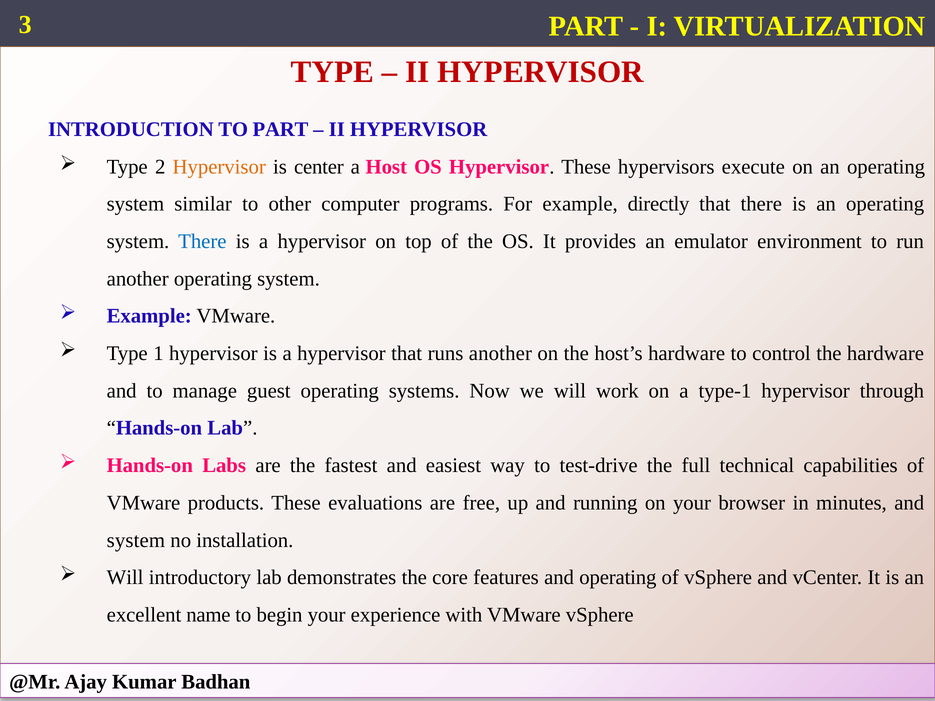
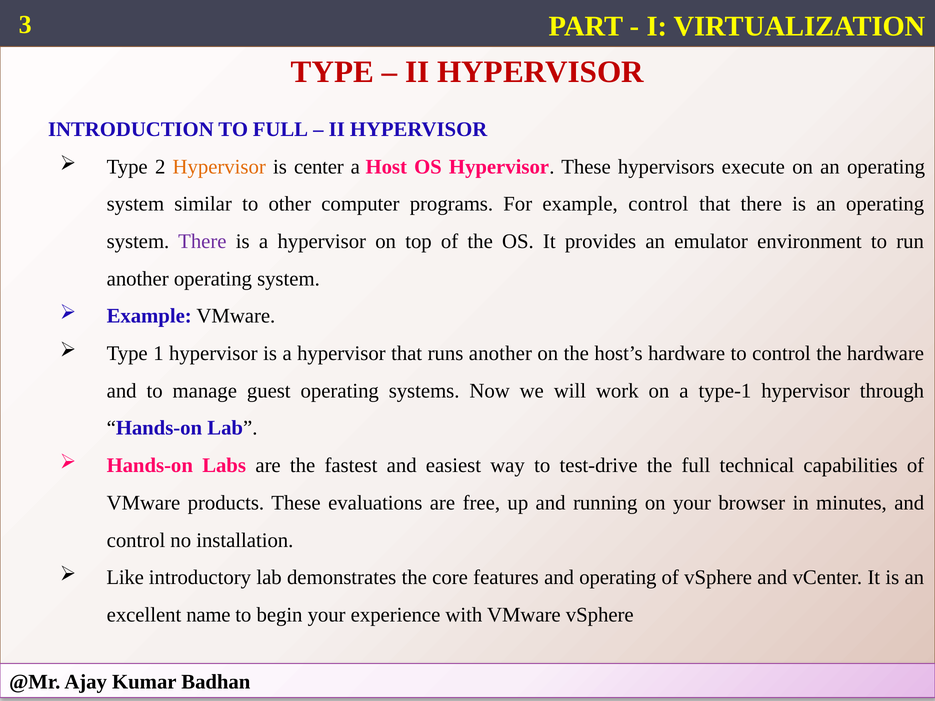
TO PART: PART -> FULL
example directly: directly -> control
There at (202, 241) colour: blue -> purple
system at (136, 540): system -> control
Will at (125, 578): Will -> Like
